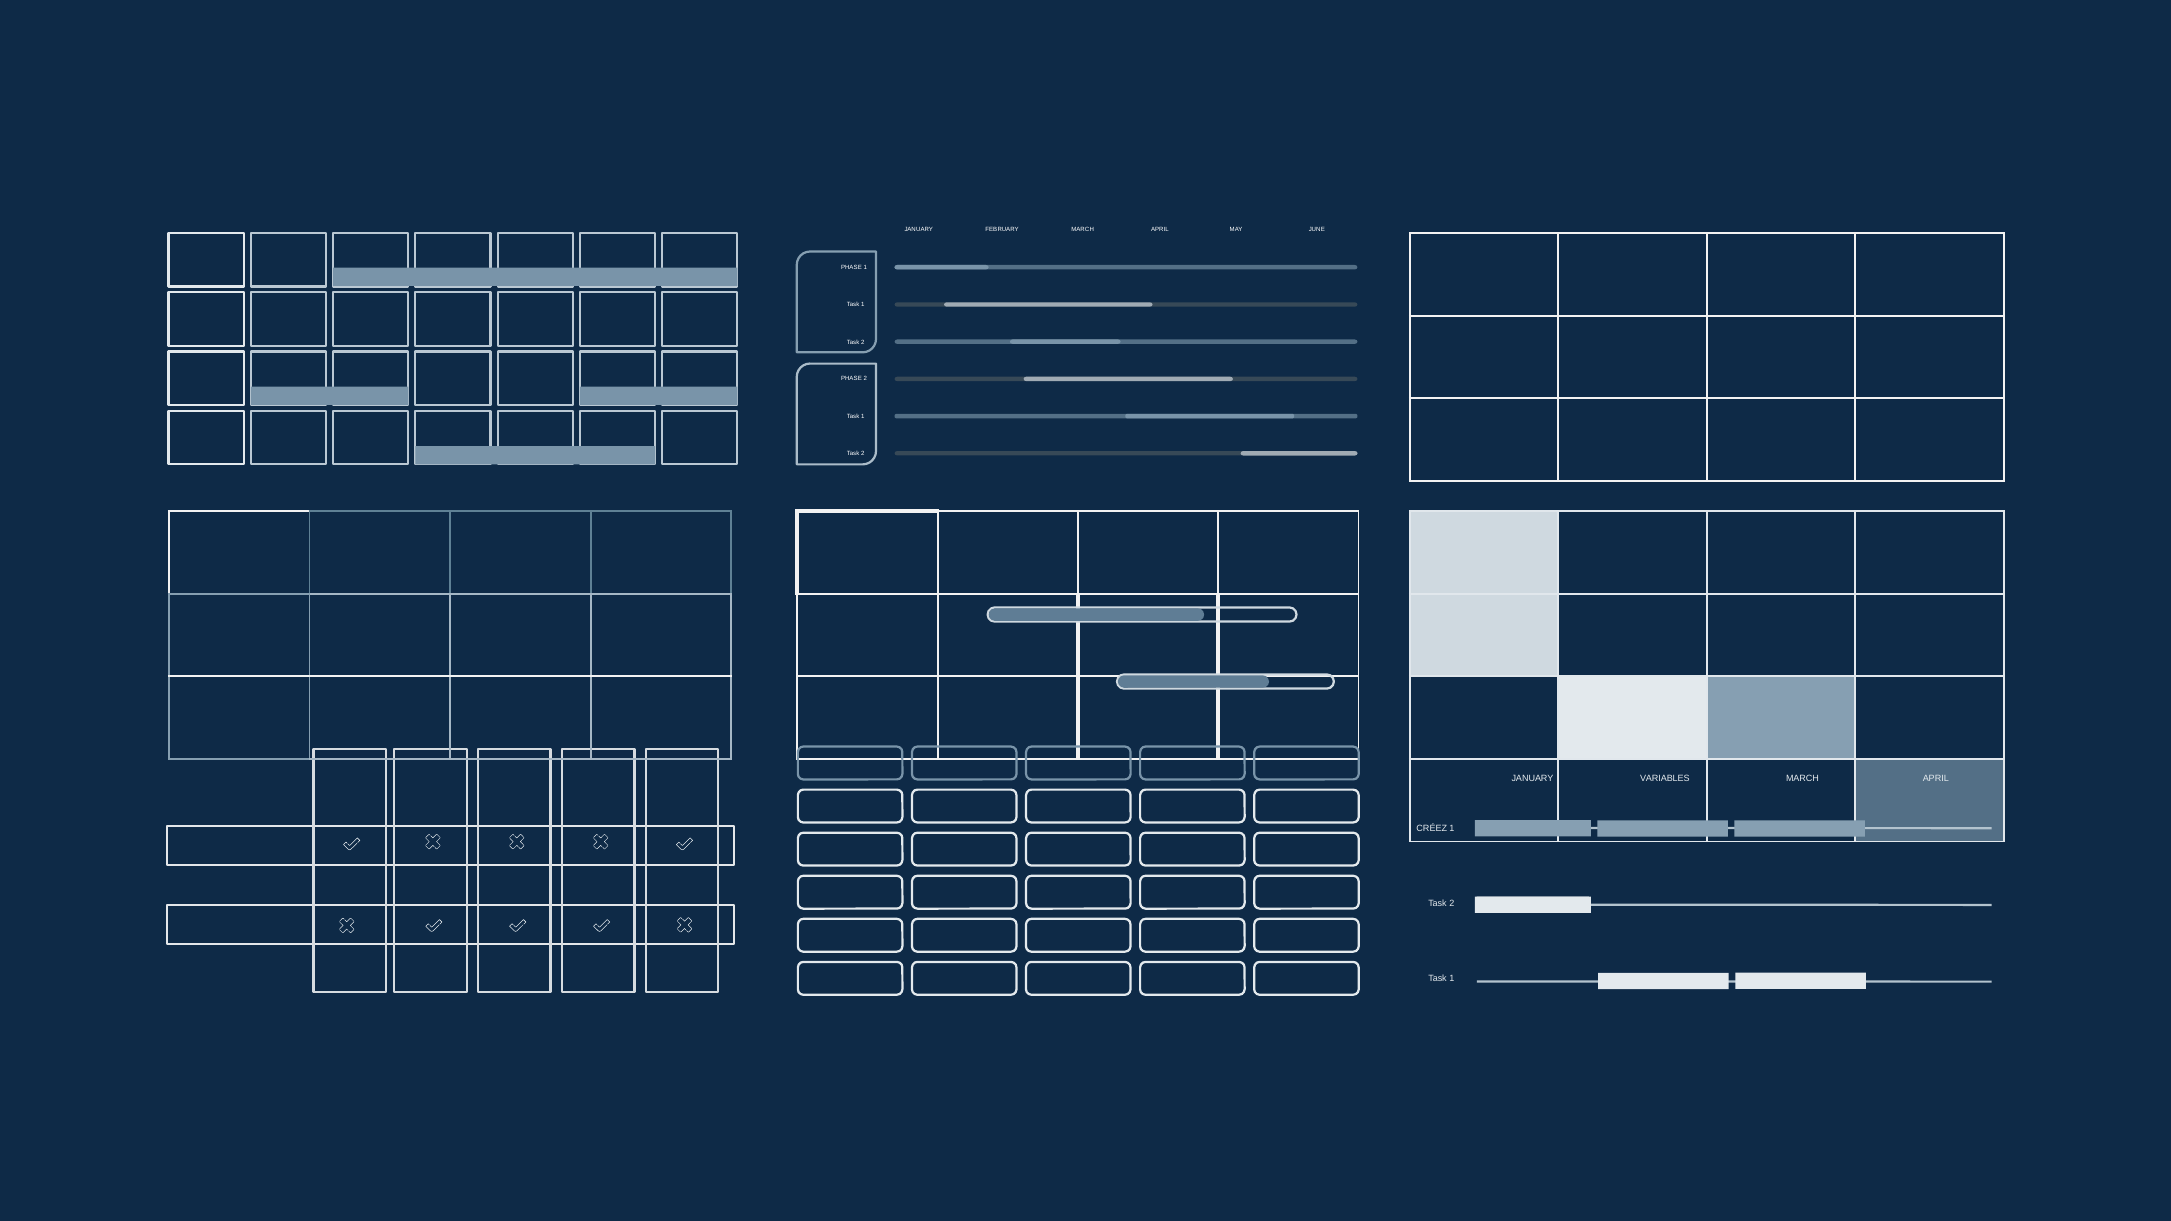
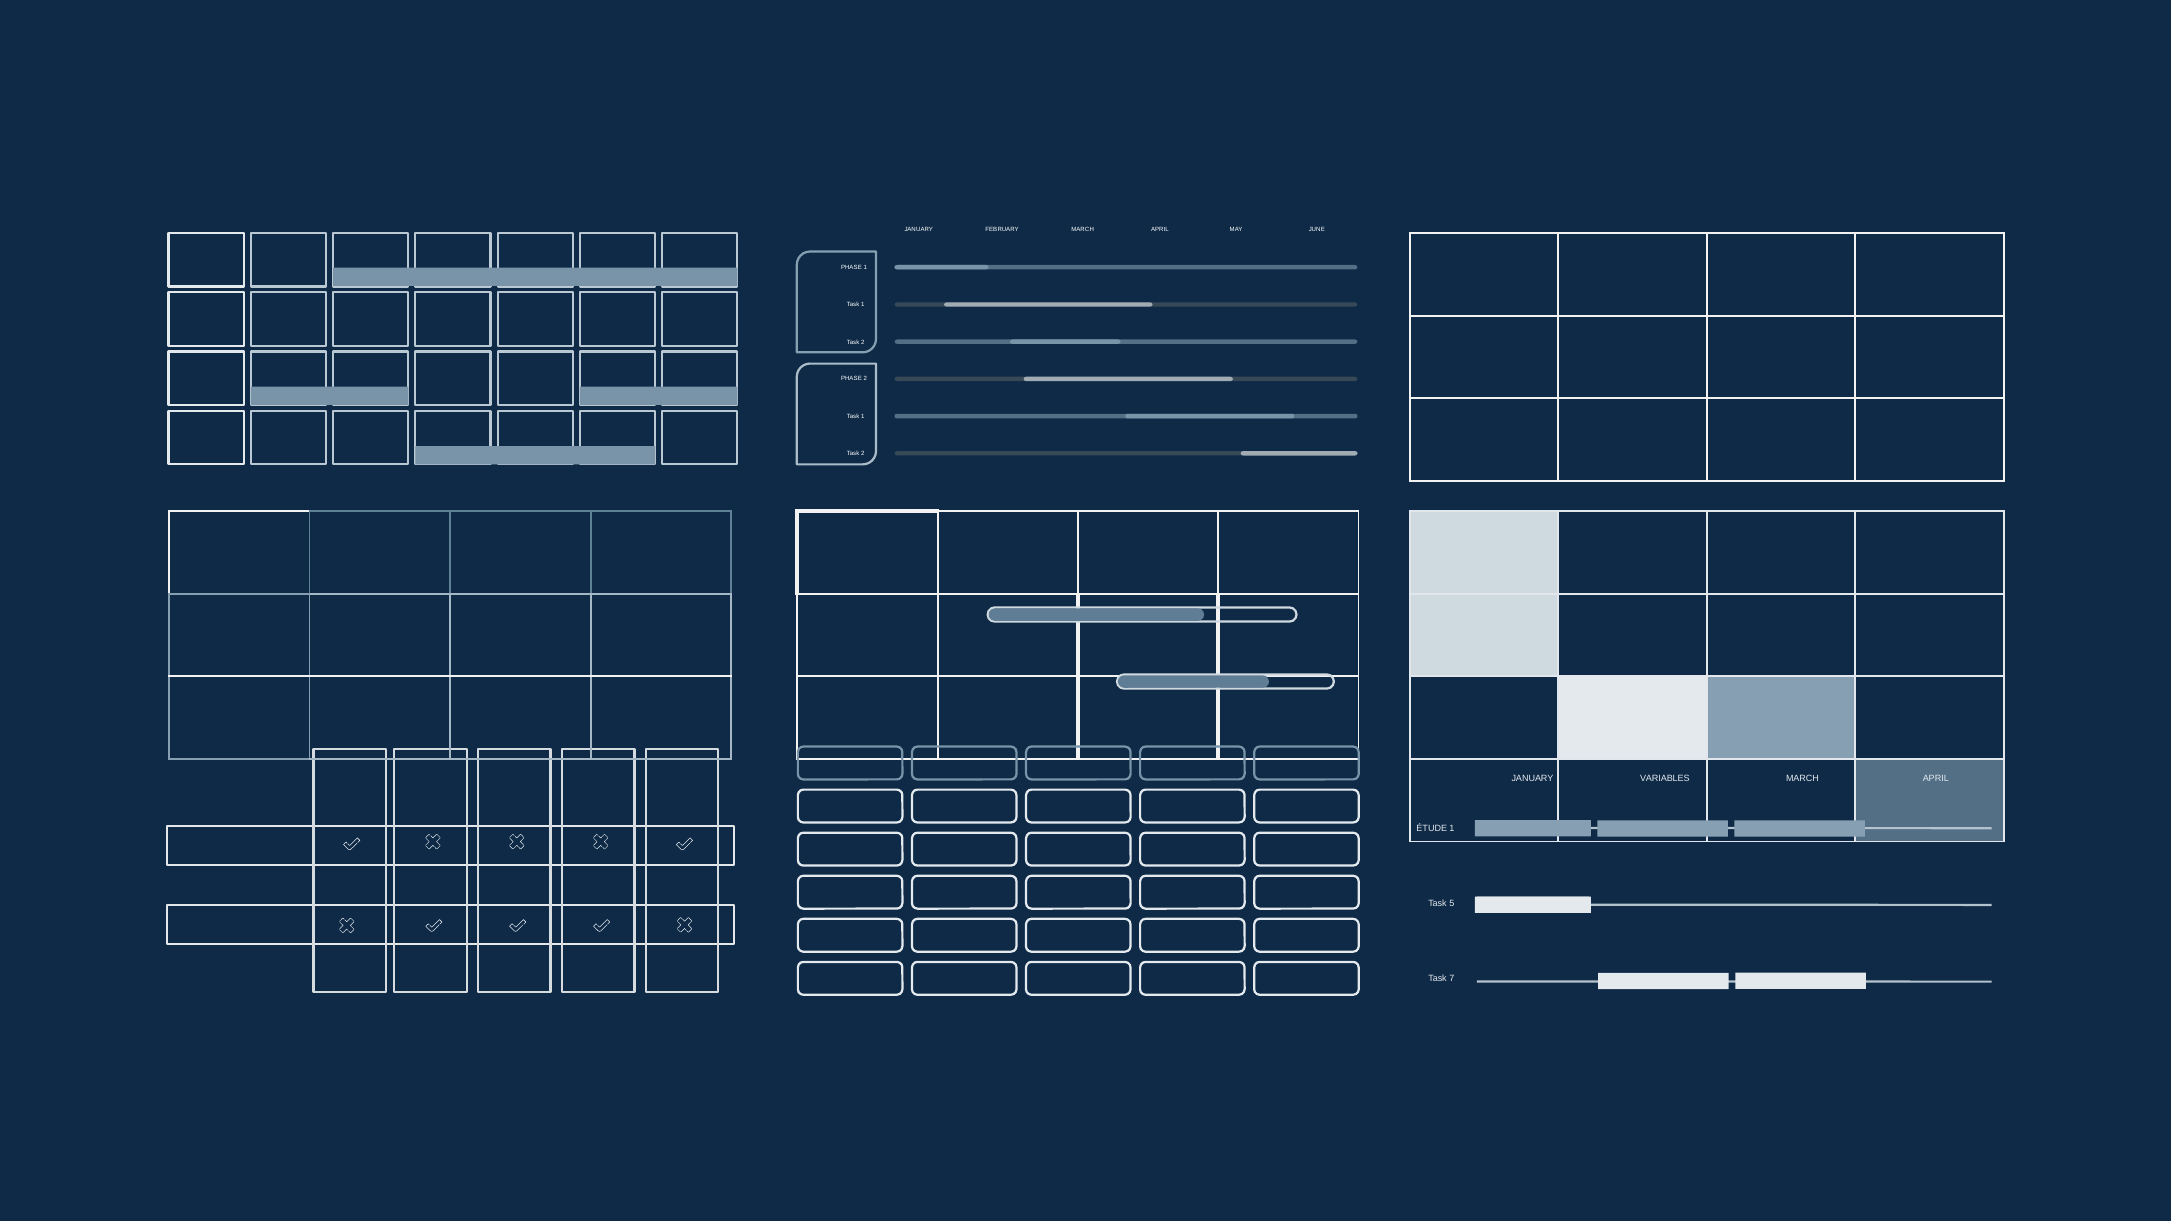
CRÉEZ: CRÉEZ -> ÉTUDE
2 at (1452, 904): 2 -> 5
1 at (1452, 979): 1 -> 7
